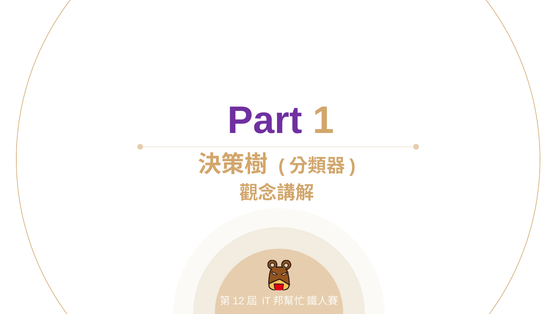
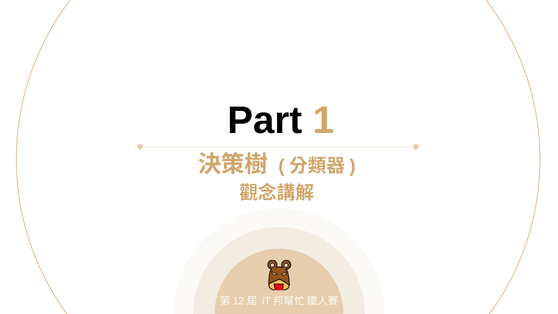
Part colour: purple -> black
